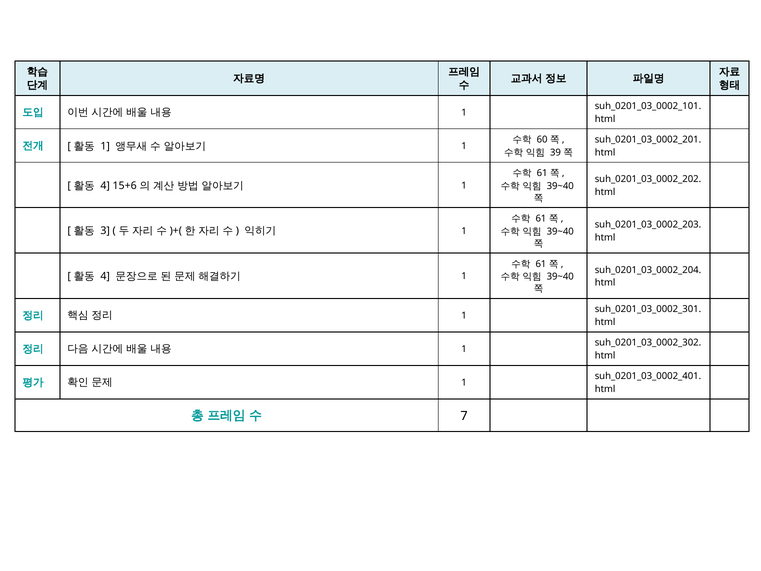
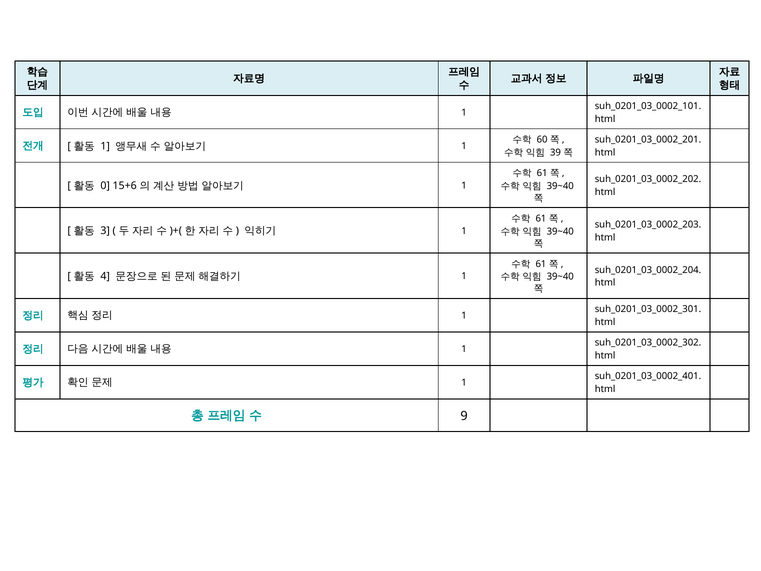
4 at (105, 185): 4 -> 0
7: 7 -> 9
